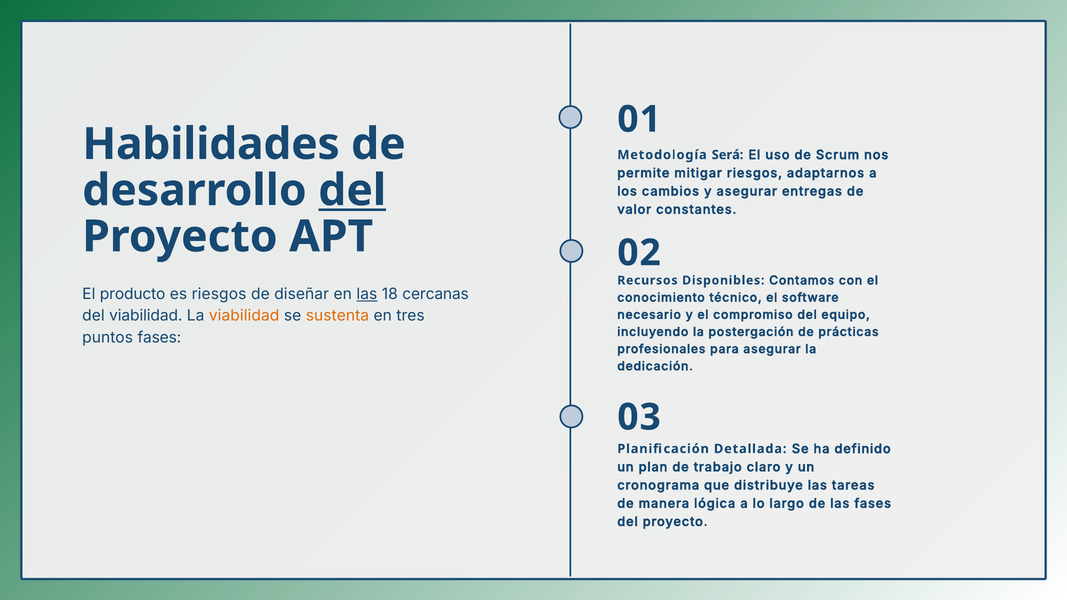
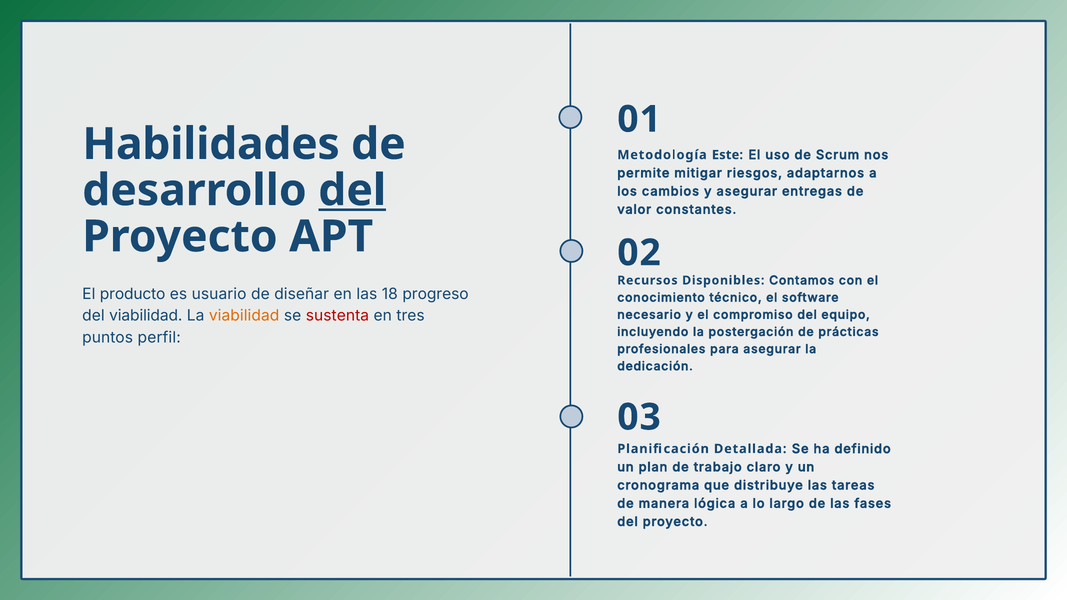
Será: Será -> Este
es riesgos: riesgos -> usuario
las at (367, 294) underline: present -> none
cercanas: cercanas -> progreso
sustenta colour: orange -> red
puntos fases: fases -> perfil
